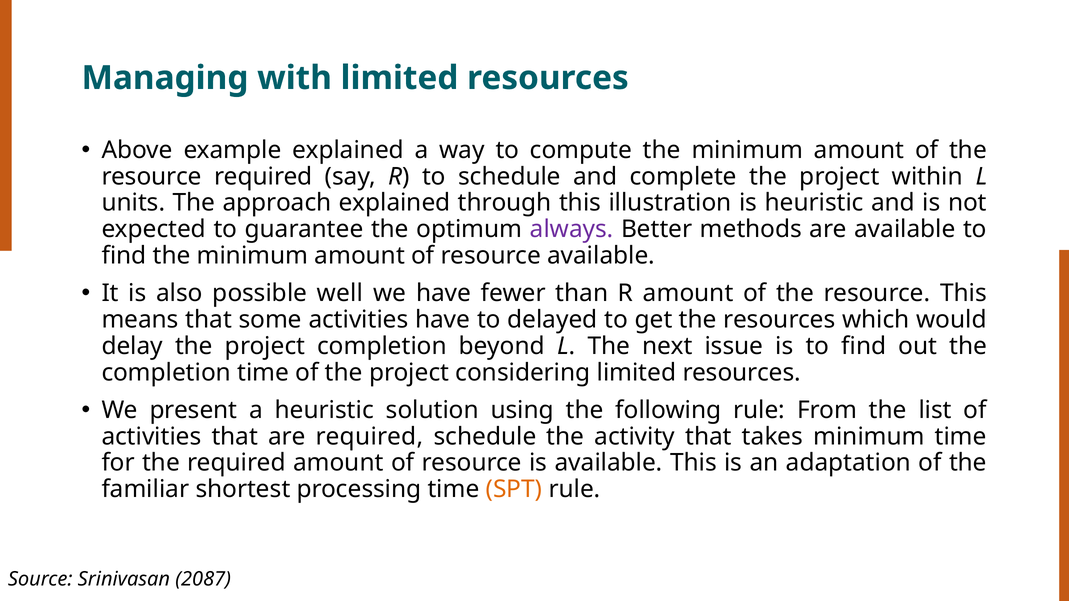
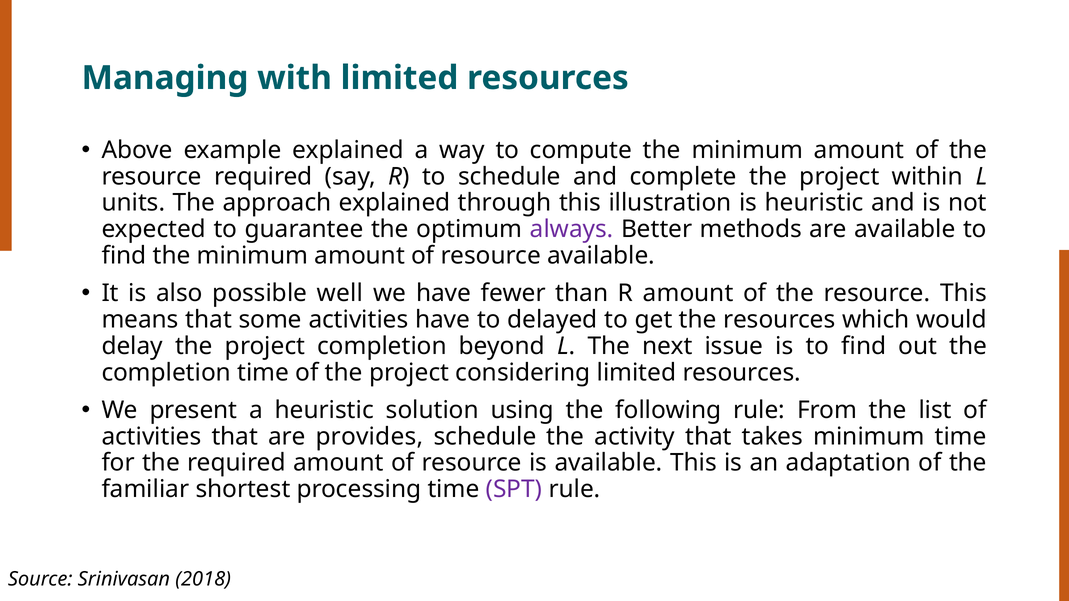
are required: required -> provides
SPT colour: orange -> purple
2087: 2087 -> 2018
